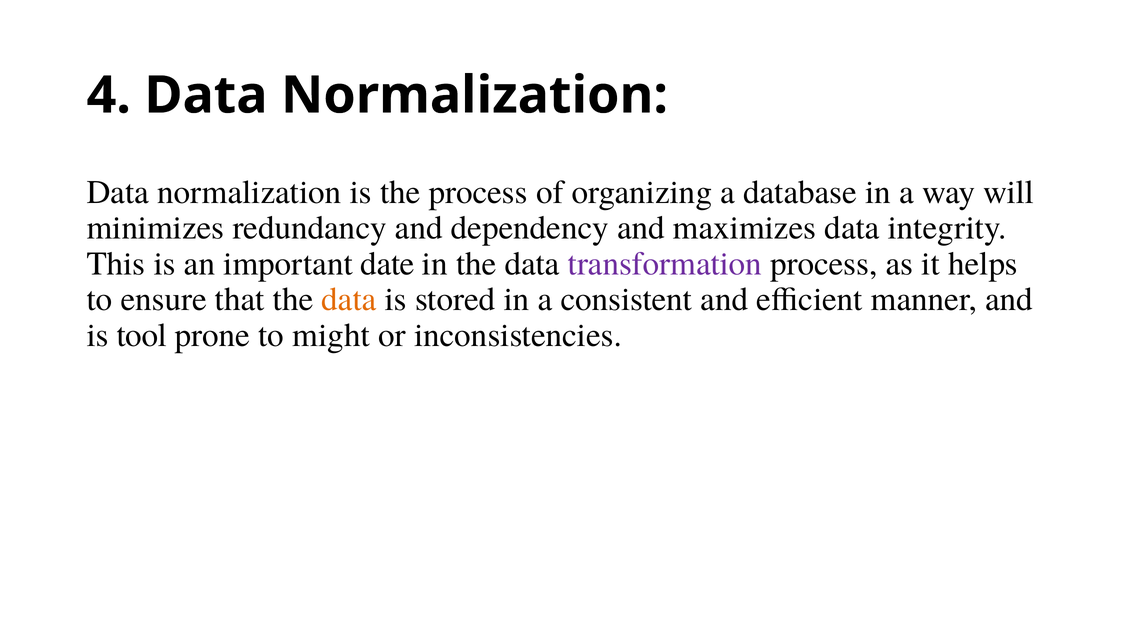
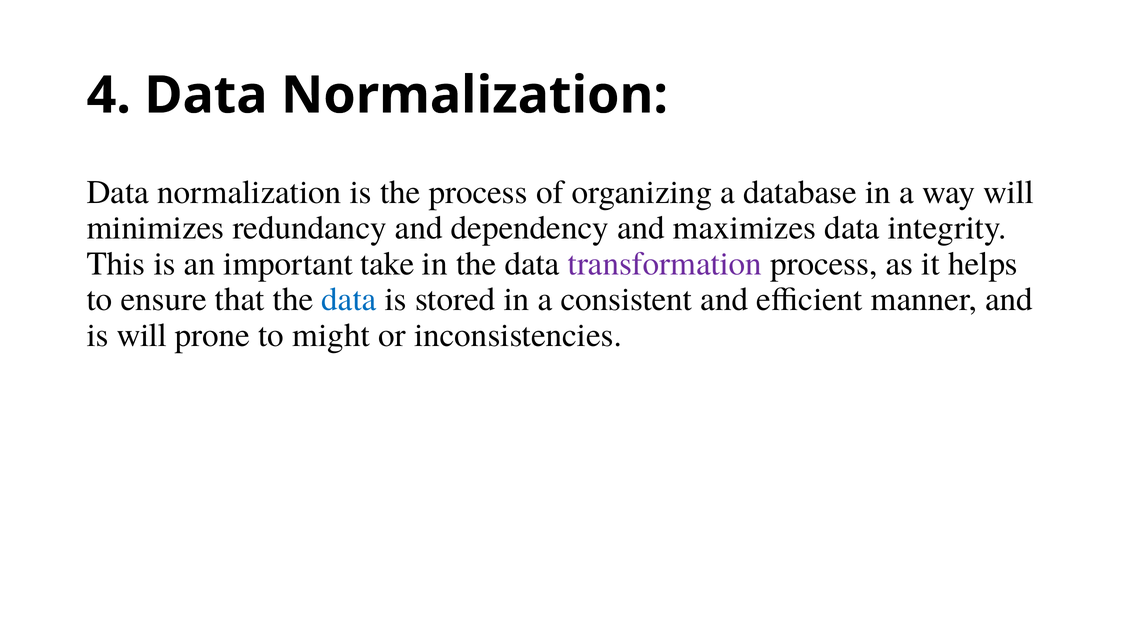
date: date -> take
data at (349, 299) colour: orange -> blue
is tool: tool -> will
